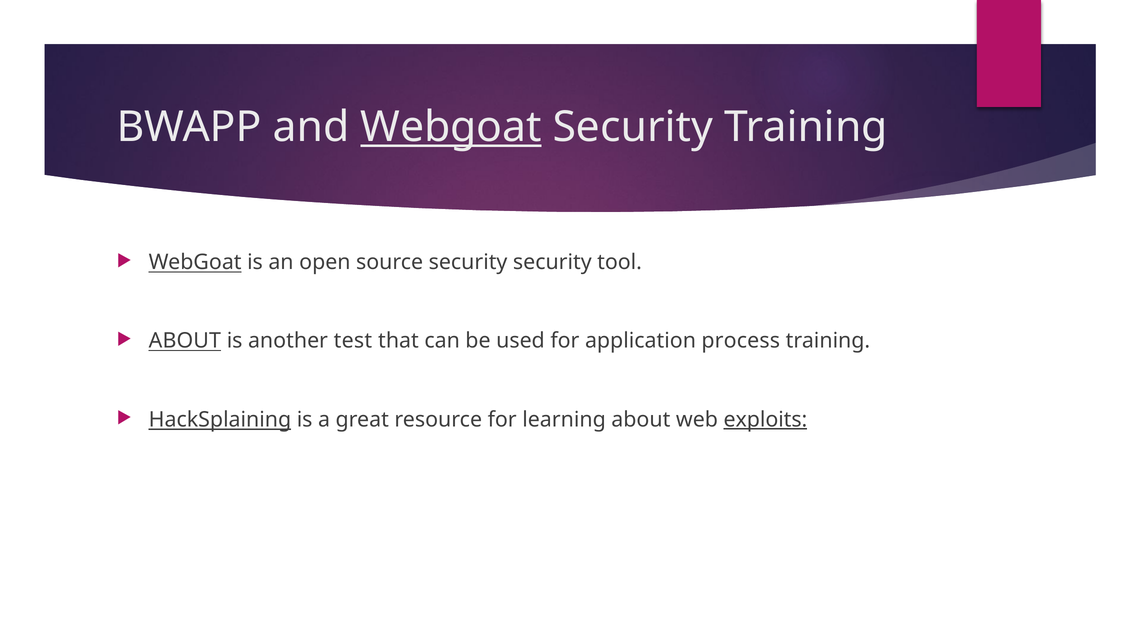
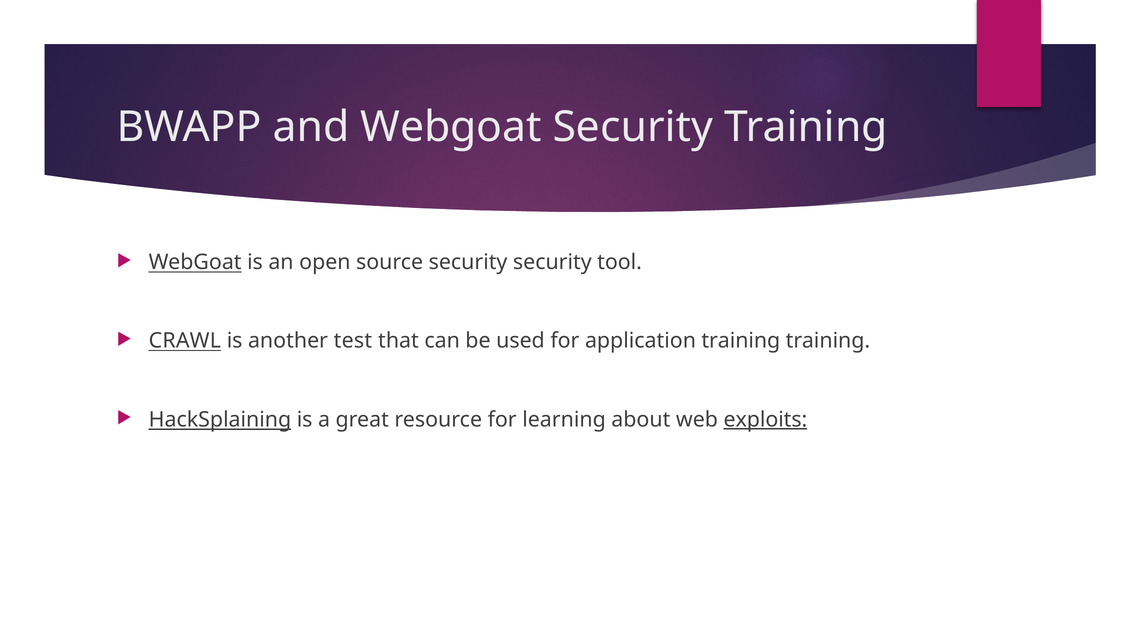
Webgoat at (451, 127) underline: present -> none
ABOUT at (185, 341): ABOUT -> CRAWL
application process: process -> training
